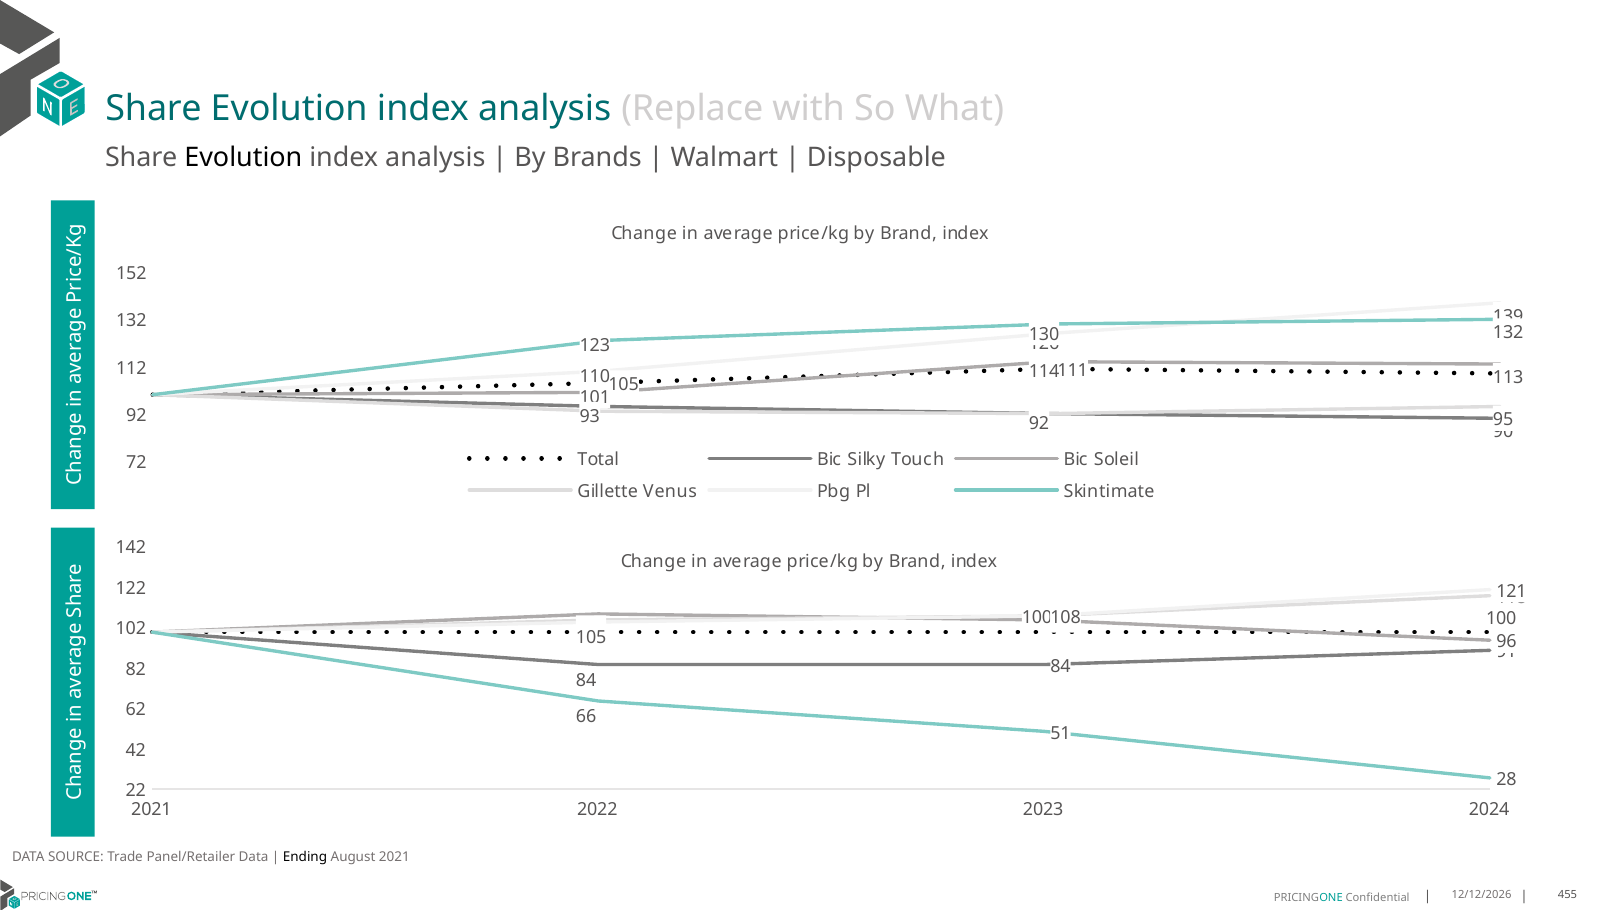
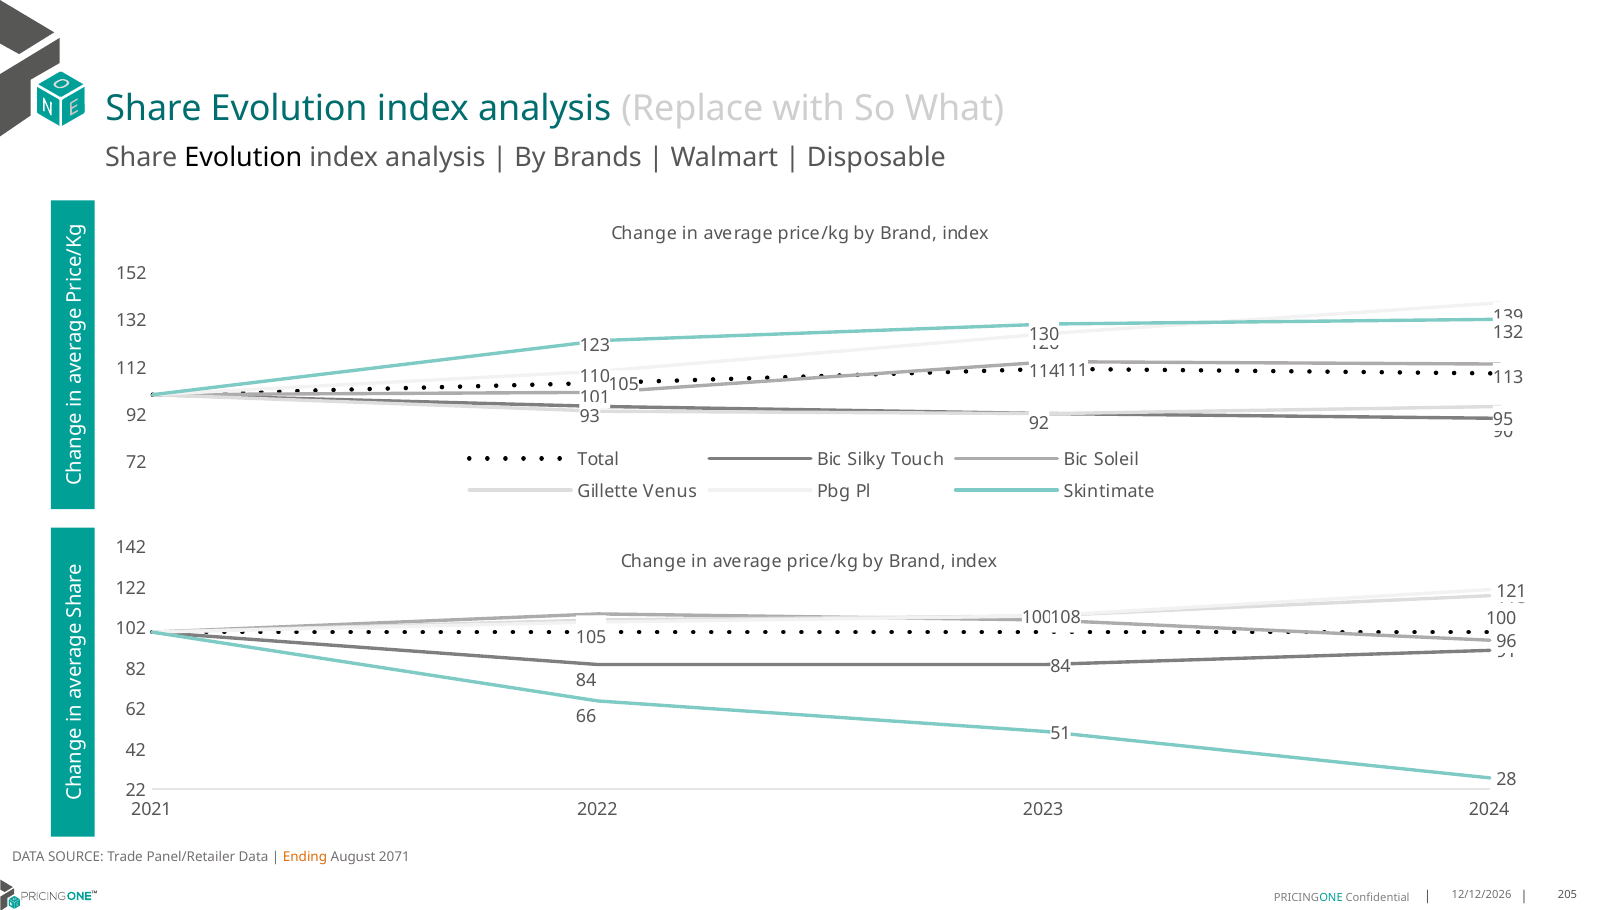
Ending colour: black -> orange
August 2021: 2021 -> 2071
455: 455 -> 205
